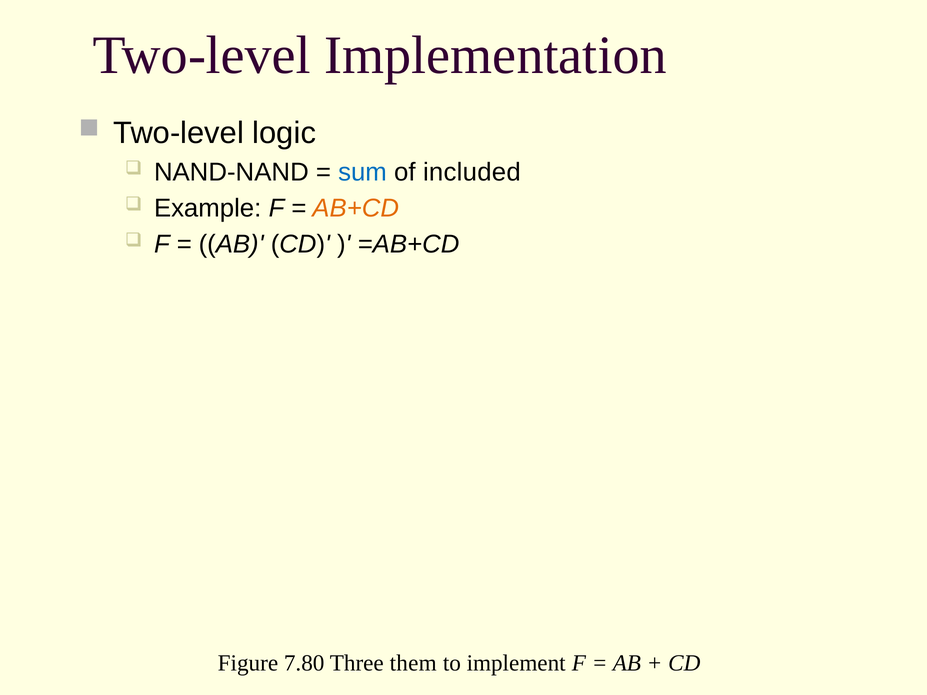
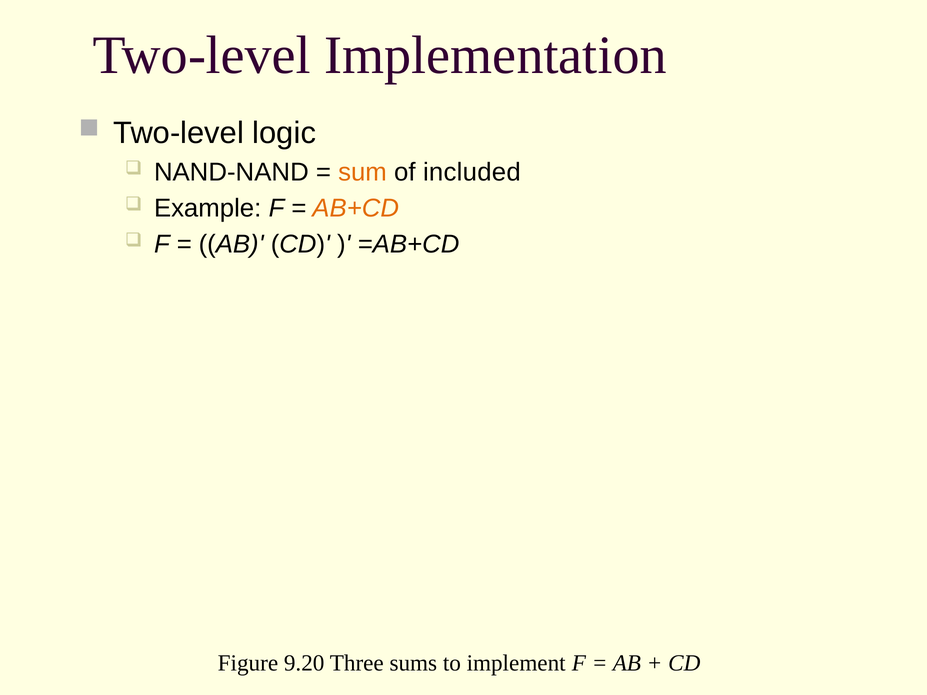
sum colour: blue -> orange
7.80: 7.80 -> 9.20
them: them -> sums
